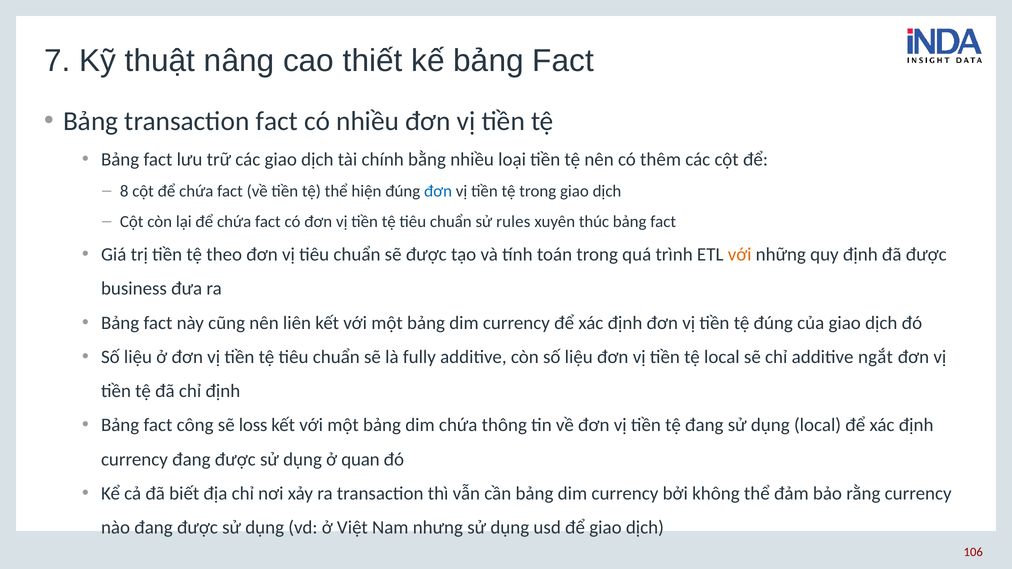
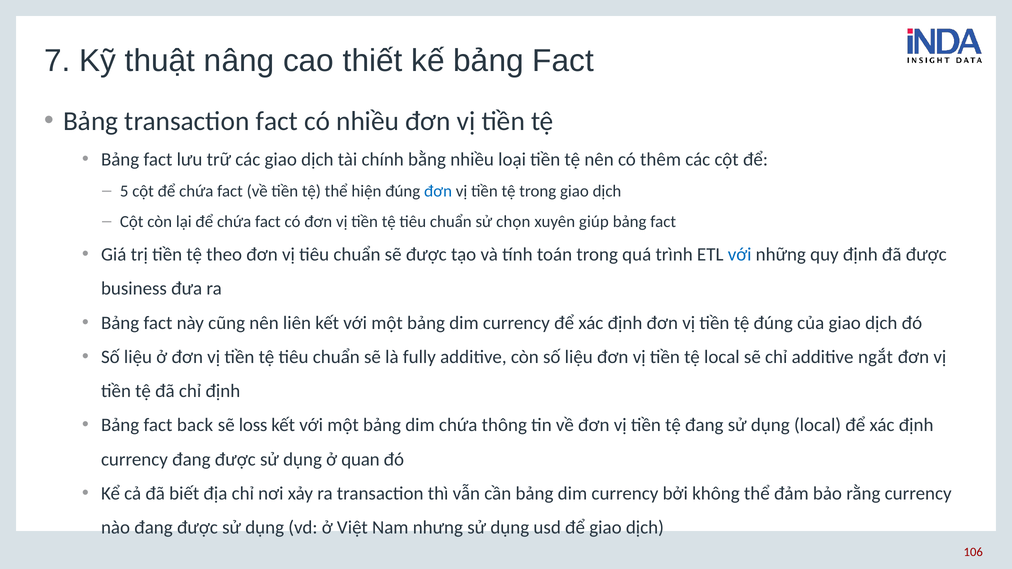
8: 8 -> 5
rules: rules -> chọn
thúc: thúc -> giúp
với at (740, 255) colour: orange -> blue
công: công -> back
